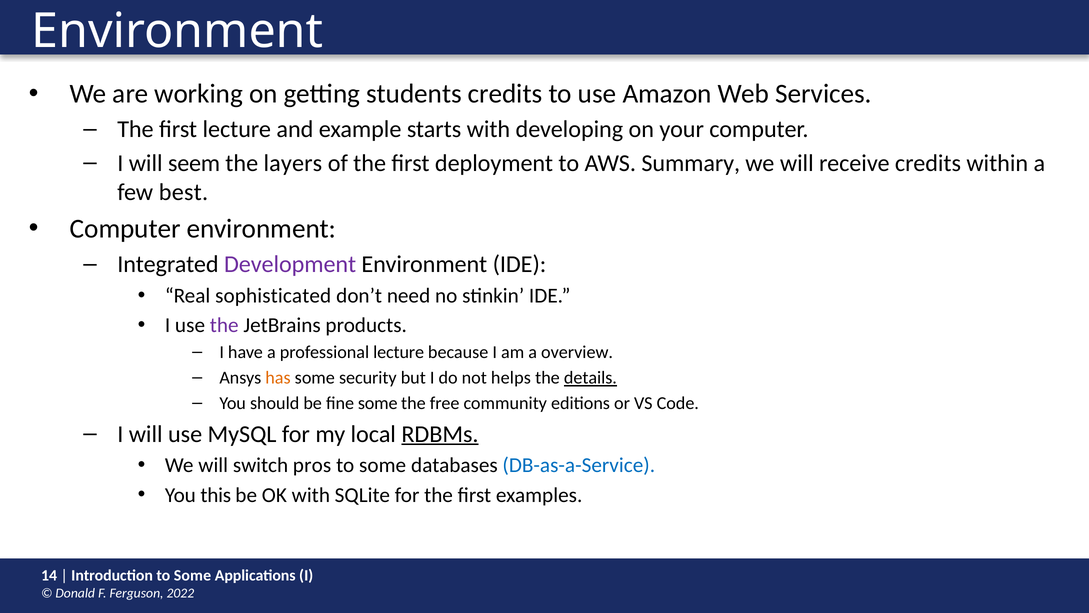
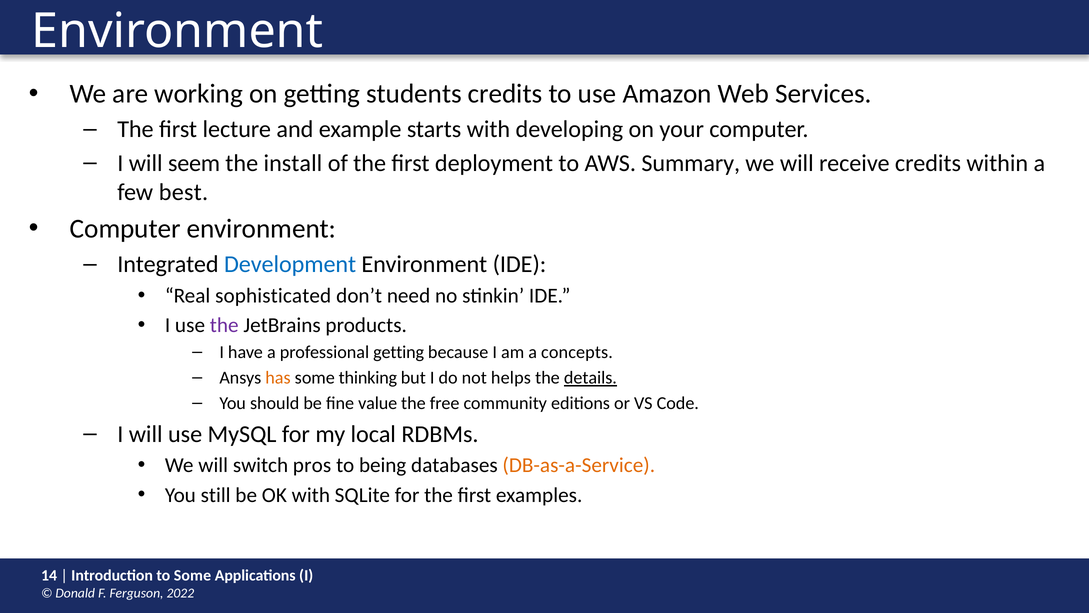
layers: layers -> install
Development colour: purple -> blue
professional lecture: lecture -> getting
overview: overview -> concepts
security: security -> thinking
fine some: some -> value
RDBMs underline: present -> none
some at (383, 465): some -> being
DB-as-a-Service colour: blue -> orange
this: this -> still
